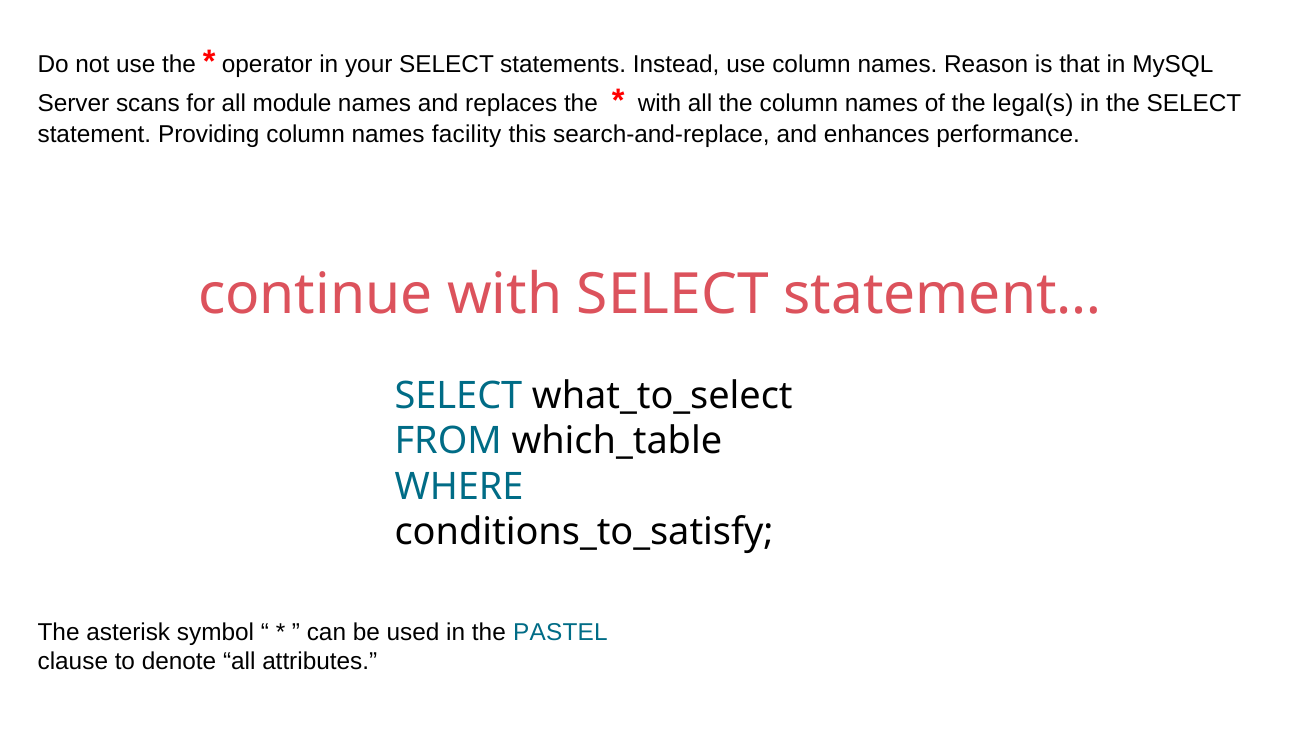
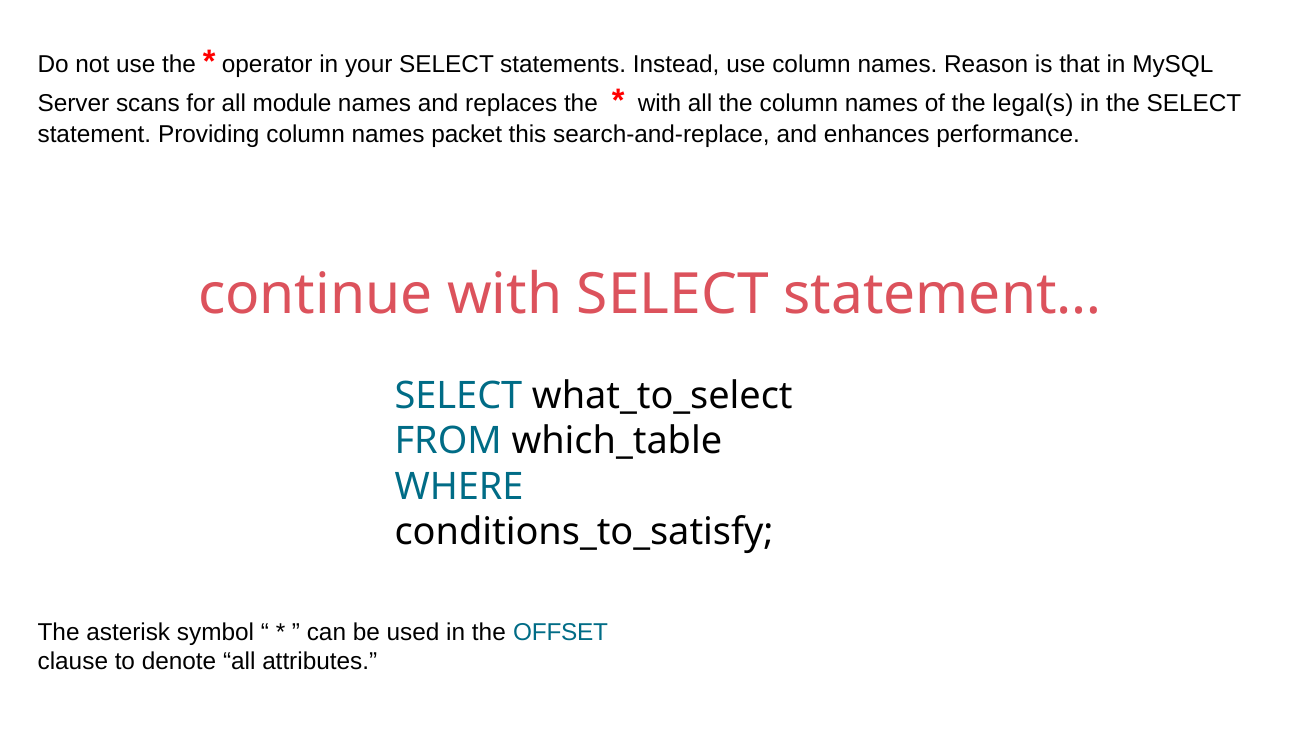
facility: facility -> packet
PASTEL: PASTEL -> OFFSET
